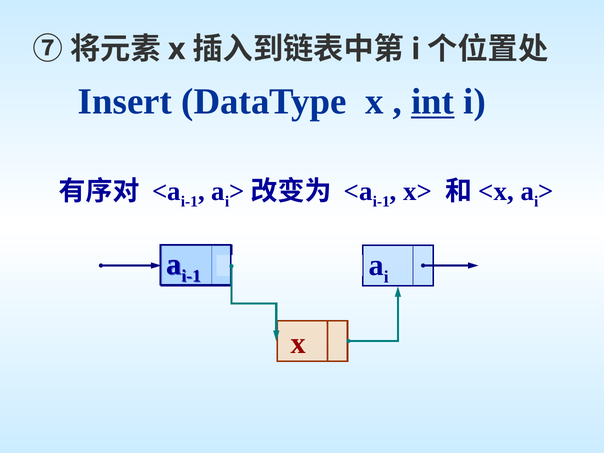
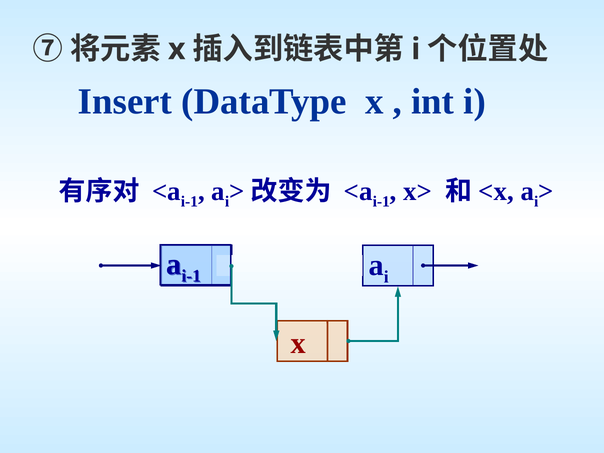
int underline: present -> none
